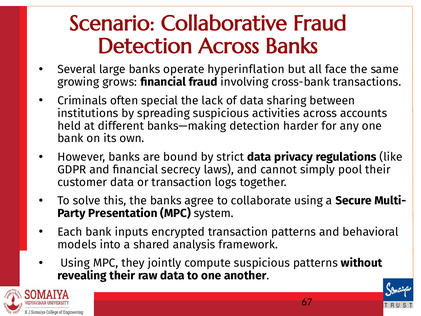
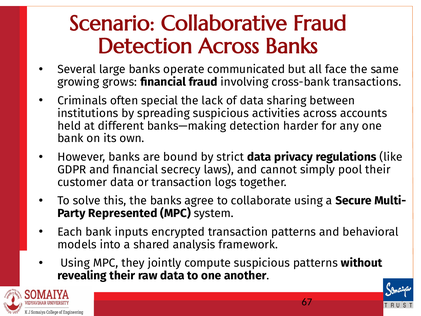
hyperinflation: hyperinflation -> communicated
Presentation: Presentation -> Represented
